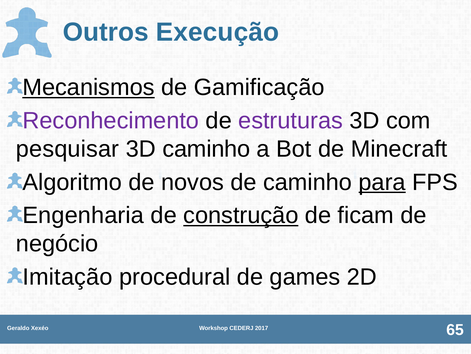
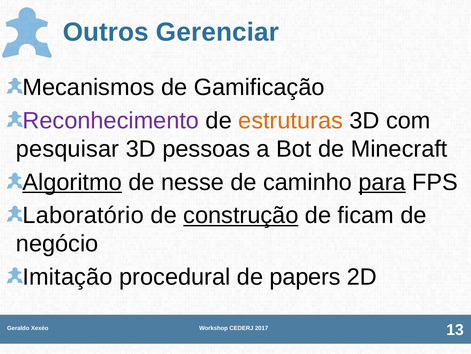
Execução: Execução -> Gerenciar
Mecanismos underline: present -> none
estruturas colour: purple -> orange
3D caminho: caminho -> pessoas
Algoritmo underline: none -> present
novos: novos -> nesse
Engenharia: Engenharia -> Laboratório
games: games -> papers
65: 65 -> 13
